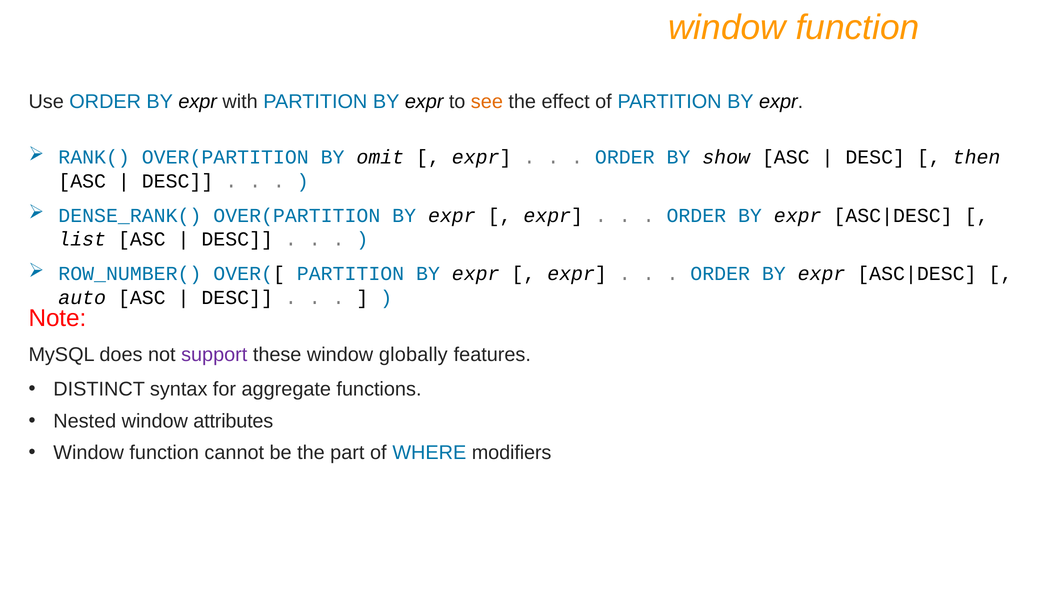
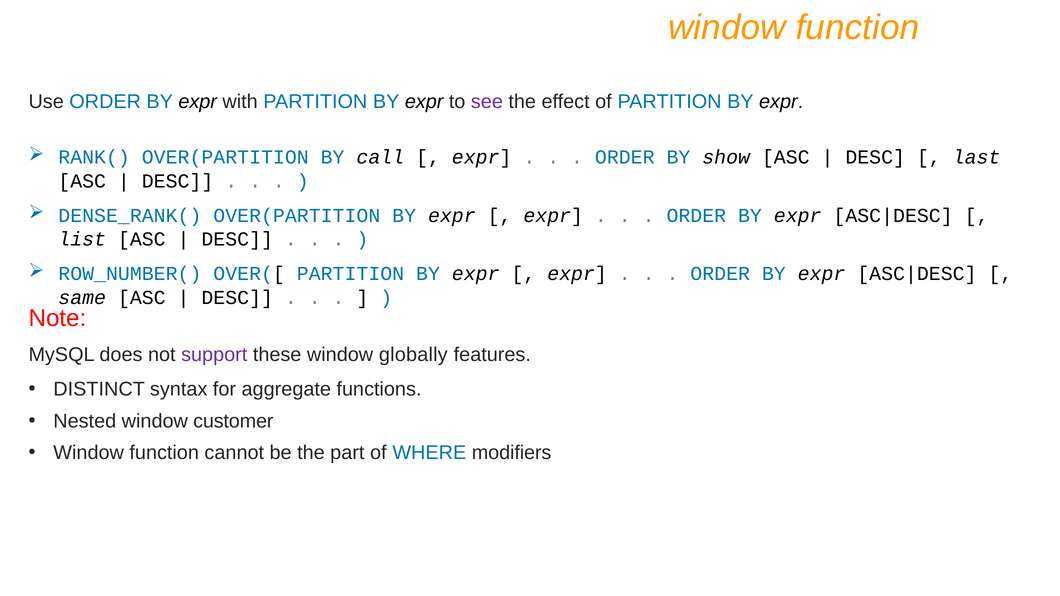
see colour: orange -> purple
omit: omit -> call
then: then -> last
auto: auto -> same
attributes: attributes -> customer
